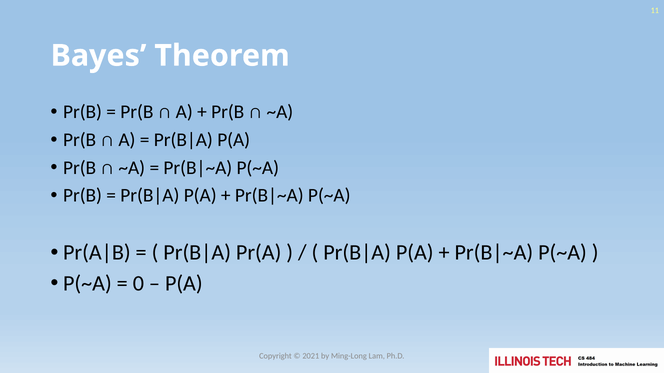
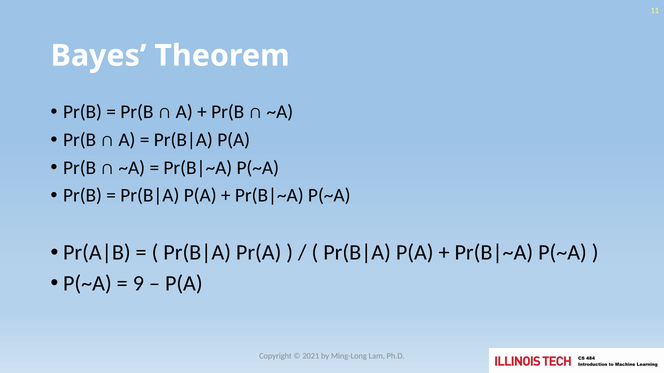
0: 0 -> 9
